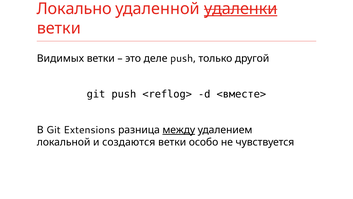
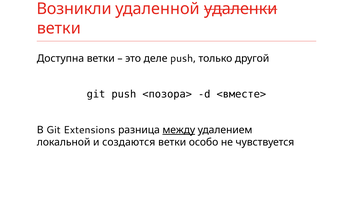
Локально: Локально -> Возникли
удаленки underline: present -> none
Видимых: Видимых -> Доступна
<reflog>: <reflog> -> <позора>
